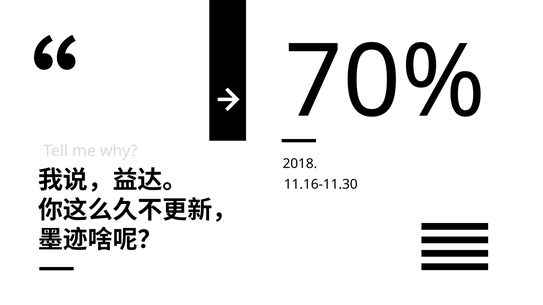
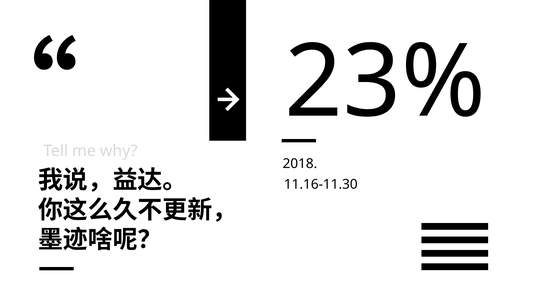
70%: 70% -> 23%
